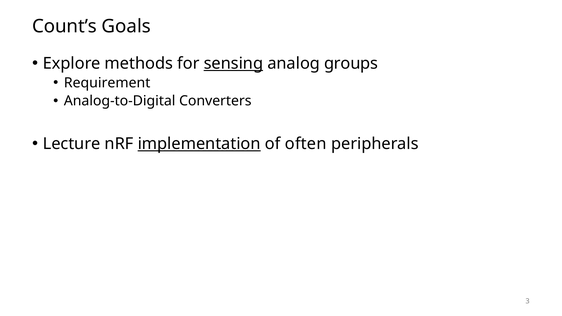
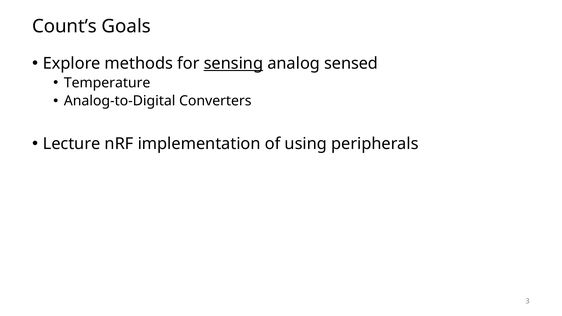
groups: groups -> sensed
Requirement: Requirement -> Temperature
implementation underline: present -> none
often: often -> using
